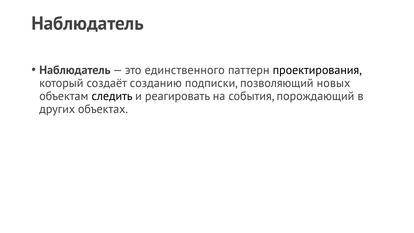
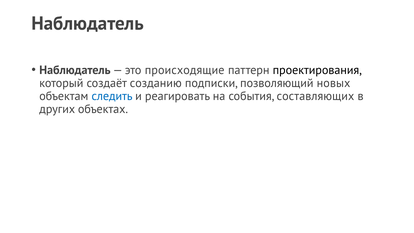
единственного: единственного -> происходящие
следить colour: black -> blue
порождающий: порождающий -> составляющих
